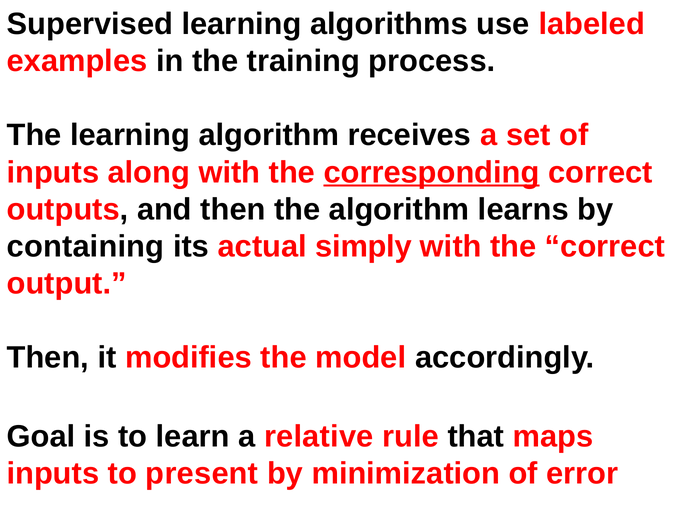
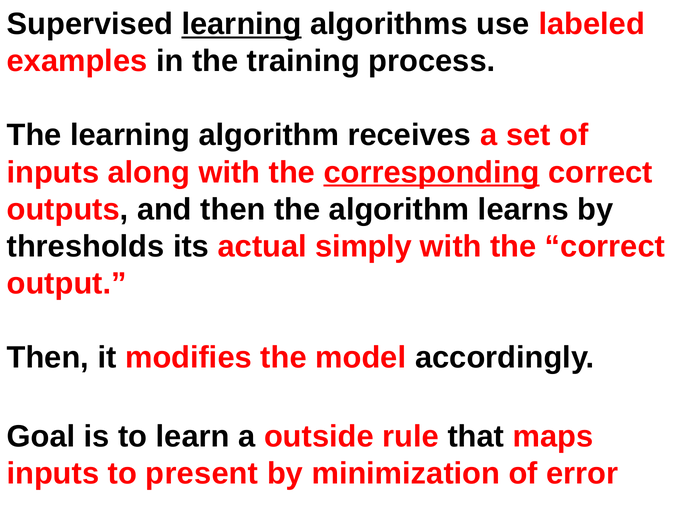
learning at (242, 24) underline: none -> present
containing: containing -> thresholds
relative: relative -> outside
